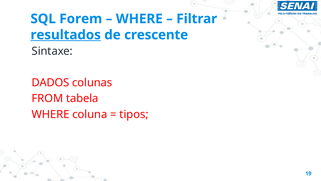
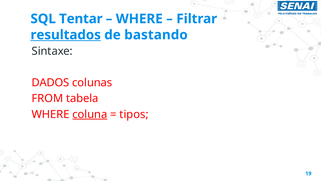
Forem: Forem -> Tentar
crescente: crescente -> bastando
coluna underline: none -> present
